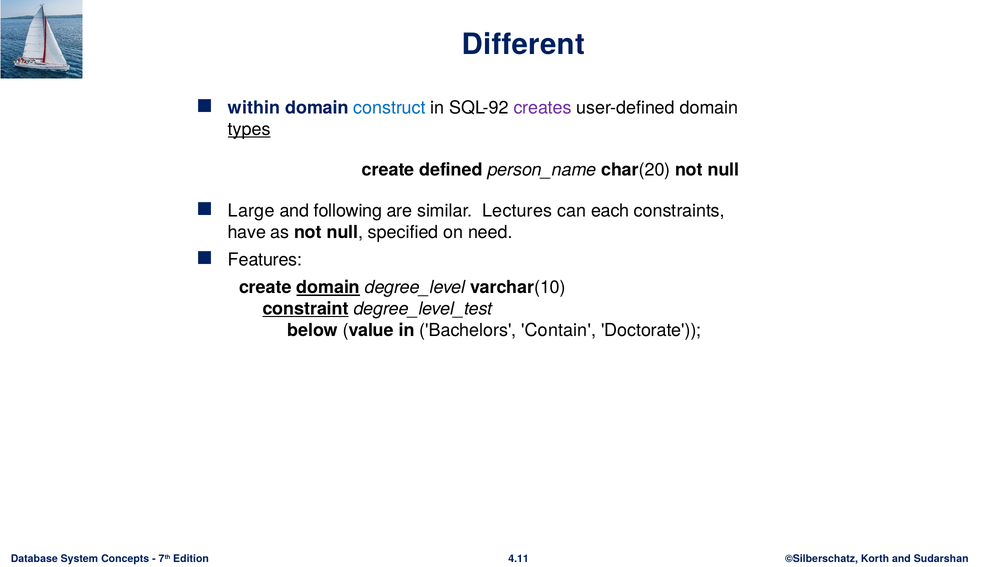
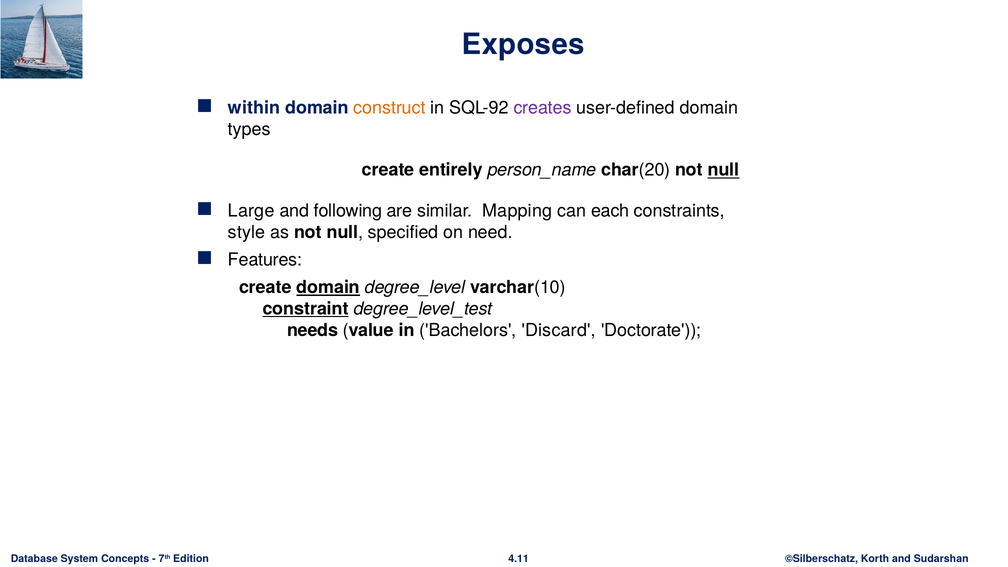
Different: Different -> Exposes
construct colour: blue -> orange
types underline: present -> none
defined: defined -> entirely
null at (724, 170) underline: none -> present
Lectures: Lectures -> Mapping
have: have -> style
below: below -> needs
Contain: Contain -> Discard
